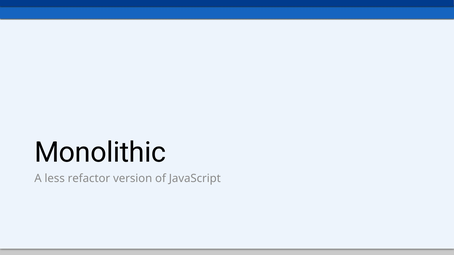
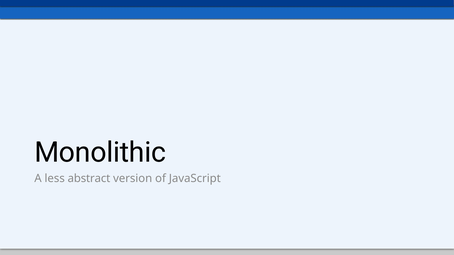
refactor: refactor -> abstract
